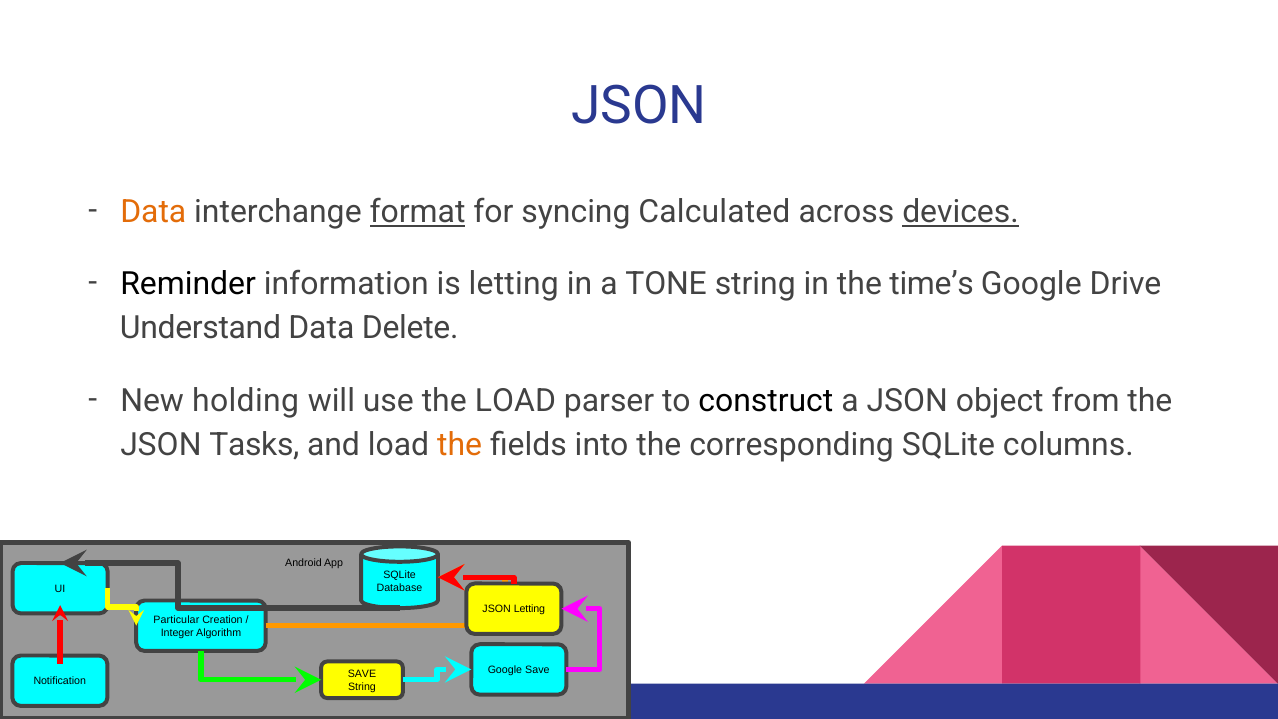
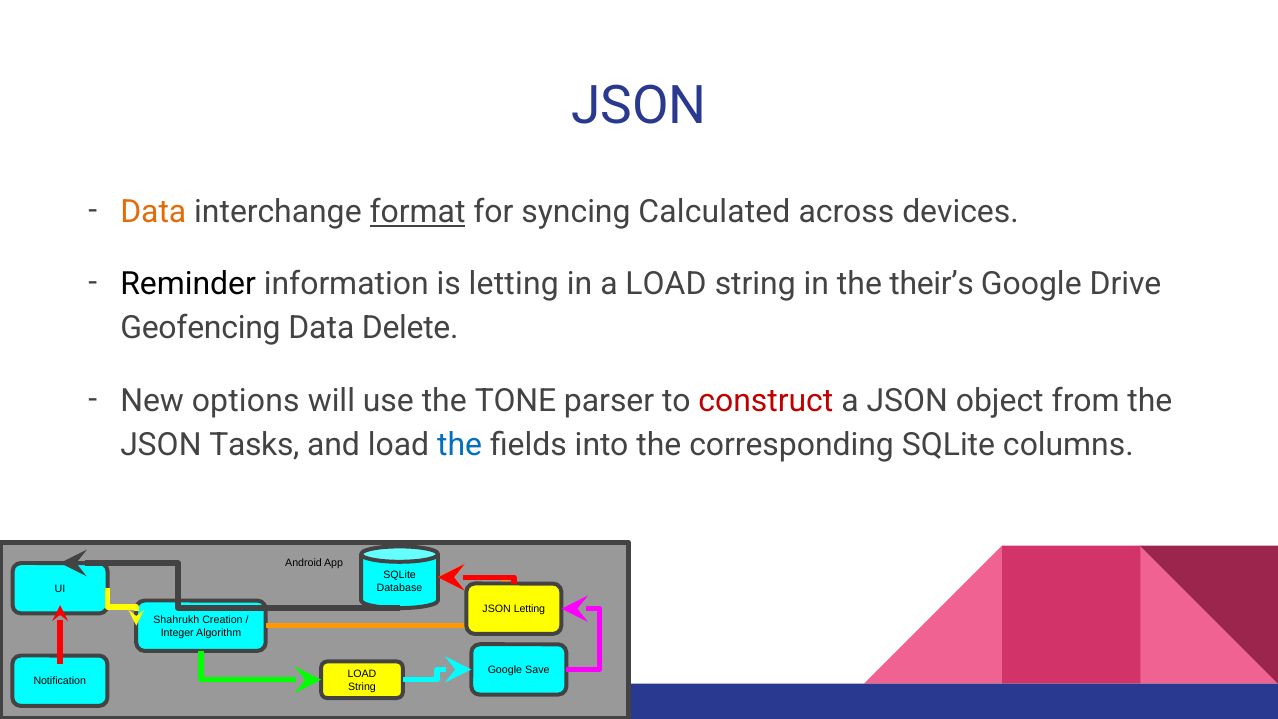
devices underline: present -> none
a TONE: TONE -> LOAD
time’s: time’s -> their’s
Understand: Understand -> Geofencing
holding: holding -> options
the LOAD: LOAD -> TONE
construct colour: black -> red
the at (460, 445) colour: orange -> blue
Particular: Particular -> Shahrukh
SAVE at (362, 674): SAVE -> LOAD
